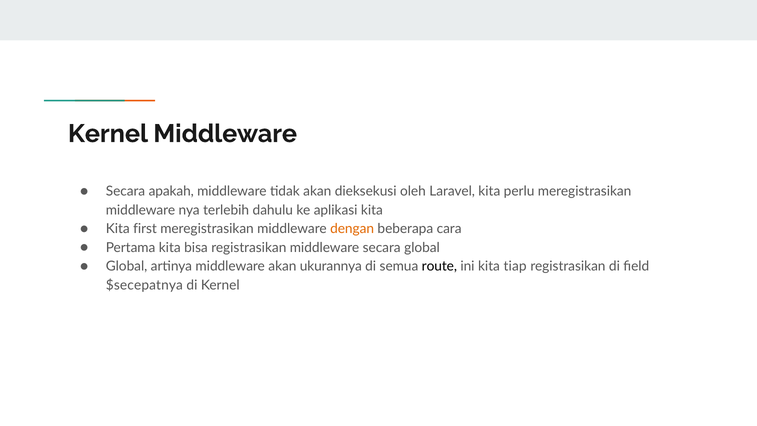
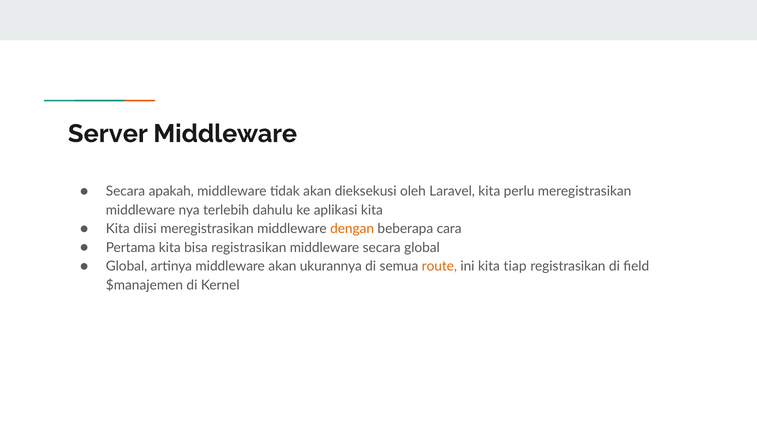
Kernel at (108, 134): Kernel -> Server
first: first -> diisi
route colour: black -> orange
$secepatnya: $secepatnya -> $manajemen
